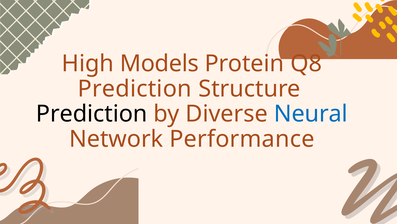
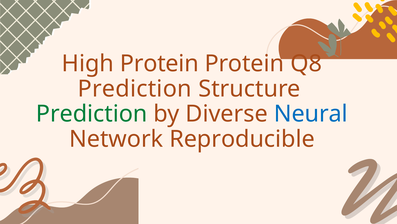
High Models: Models -> Protein
Prediction at (92, 114) colour: black -> green
Performance: Performance -> Reproducible
